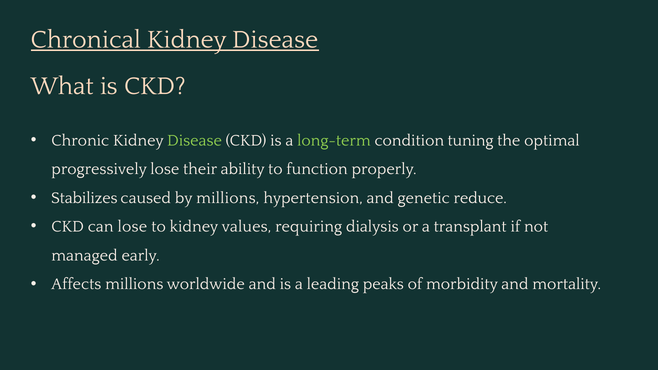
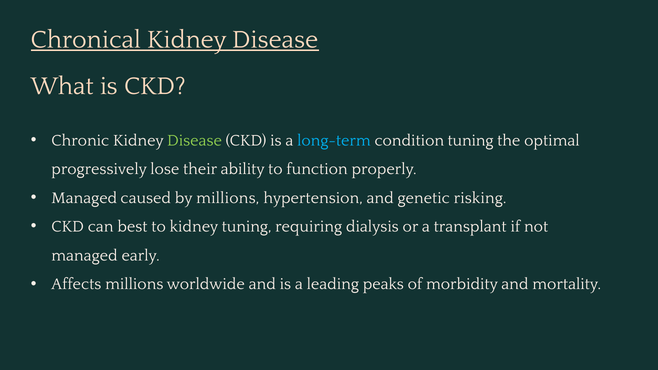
long-term colour: light green -> light blue
Stabilizes at (84, 198): Stabilizes -> Managed
reduce: reduce -> risking
can lose: lose -> best
kidney values: values -> tuning
